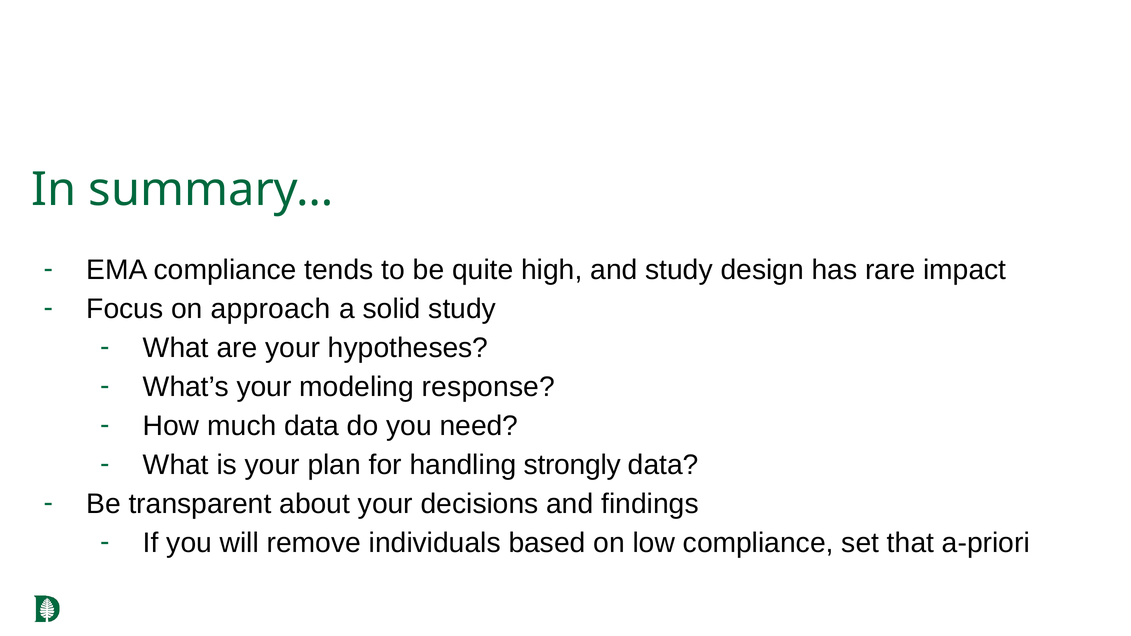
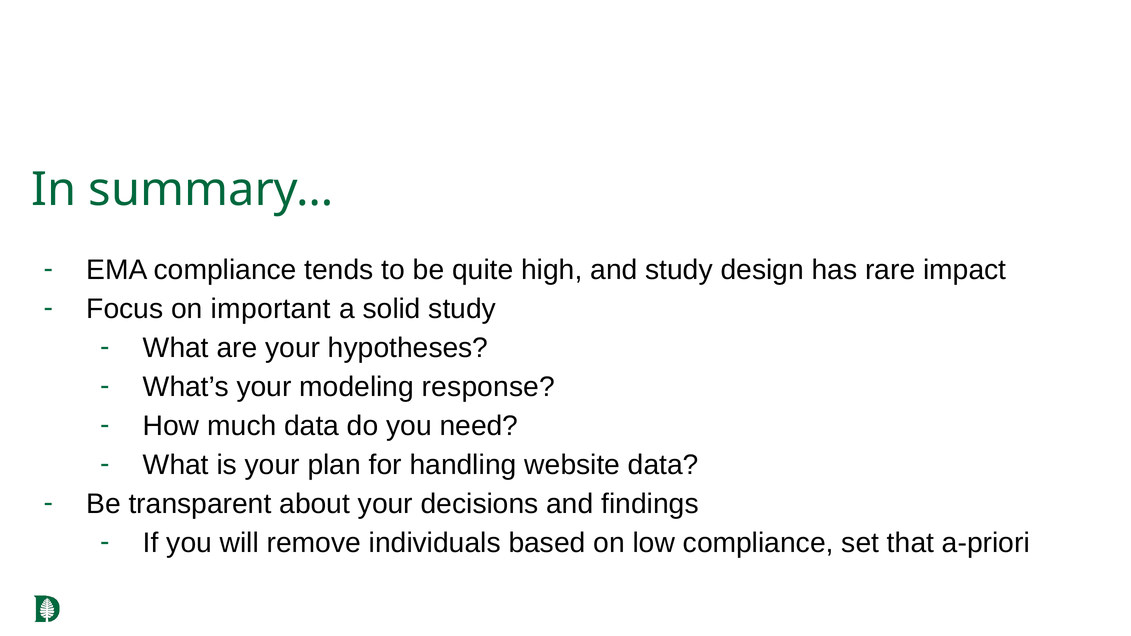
approach: approach -> important
strongly: strongly -> website
